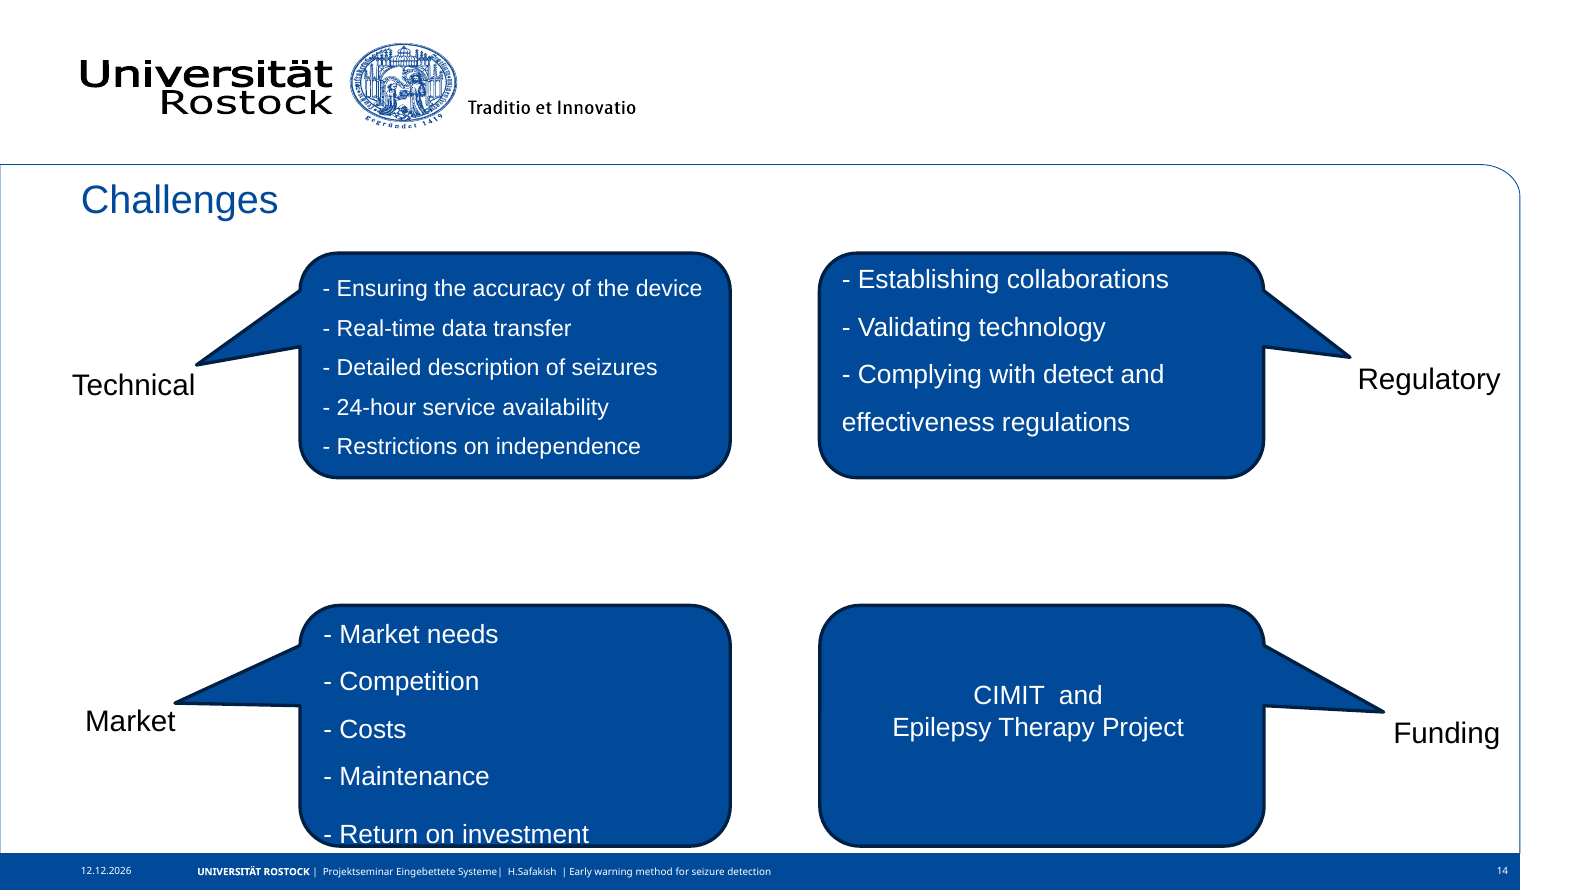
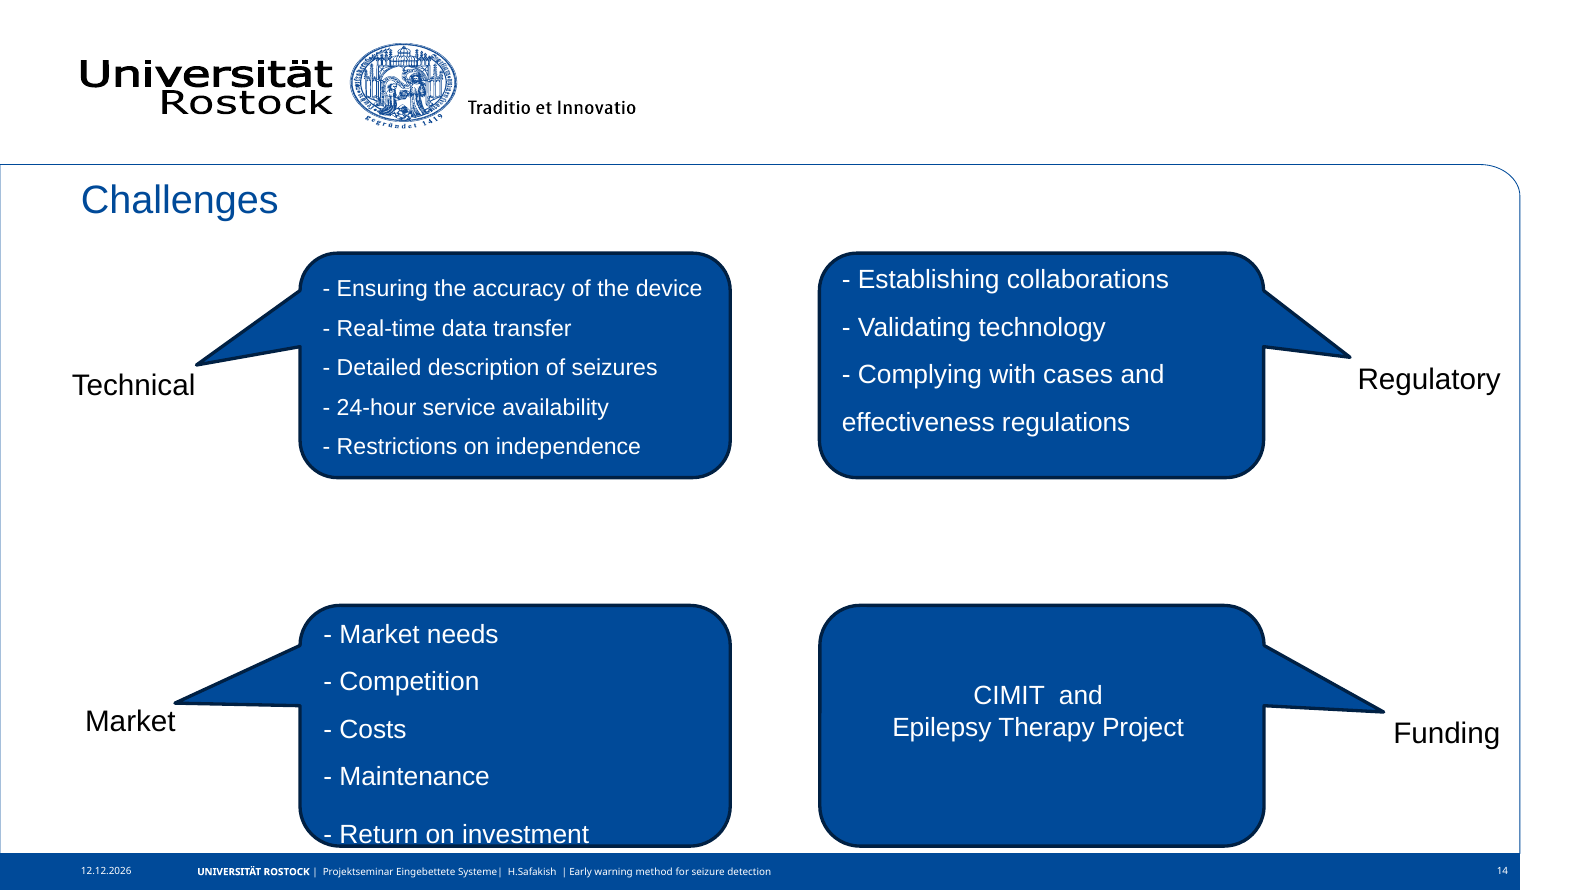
detect: detect -> cases
